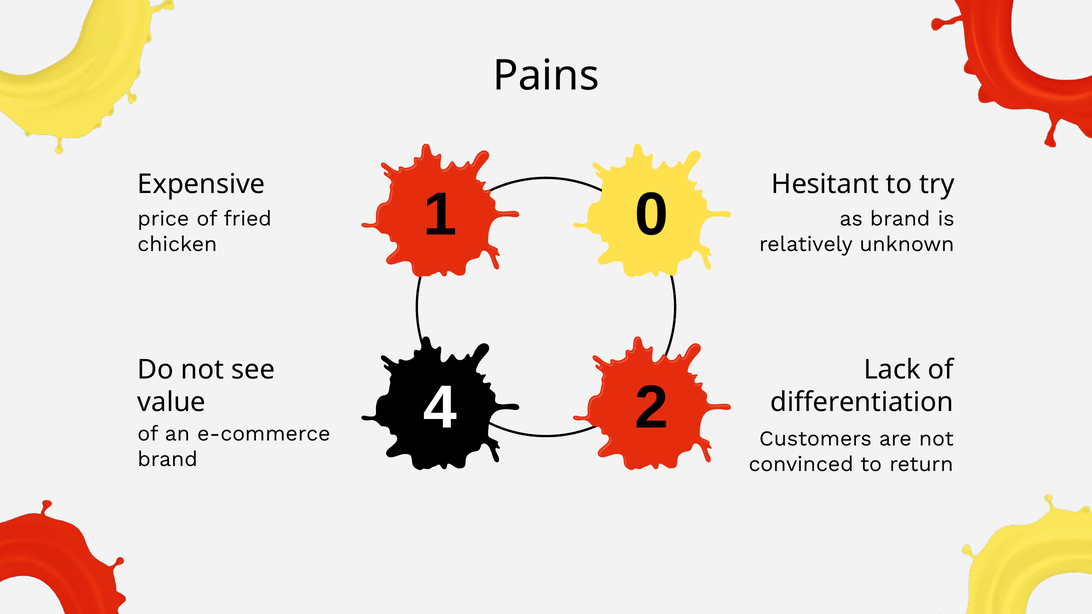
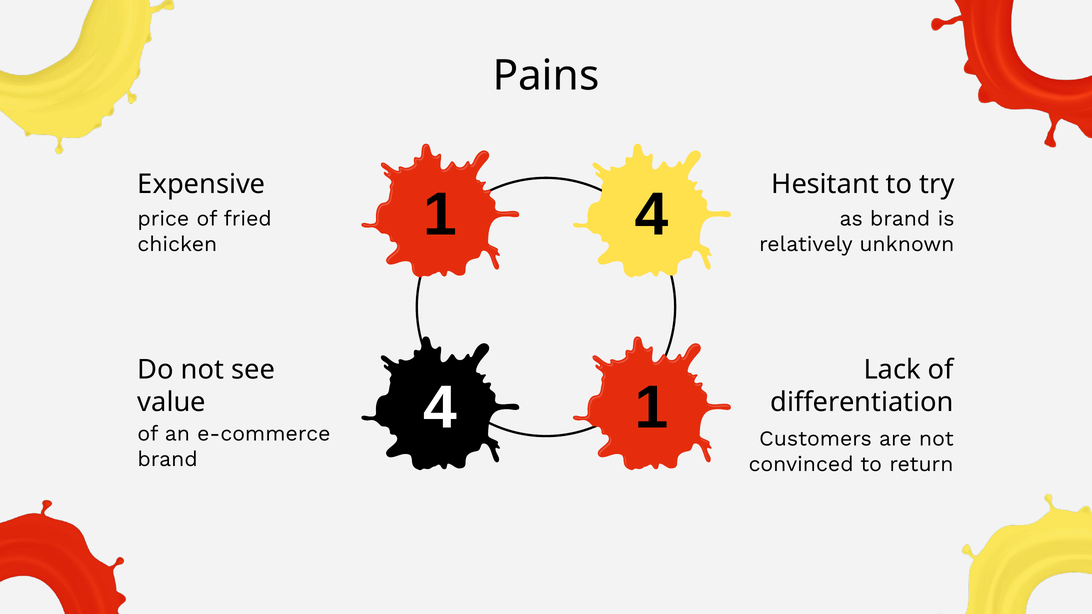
1 0: 0 -> 4
4 2: 2 -> 1
